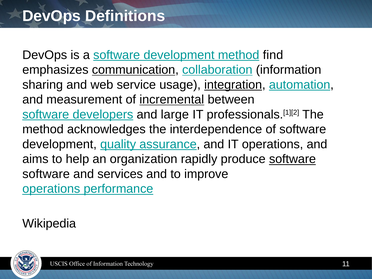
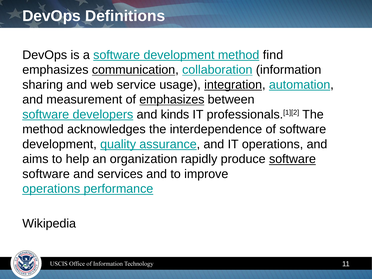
of incremental: incremental -> emphasizes
large: large -> kinds
